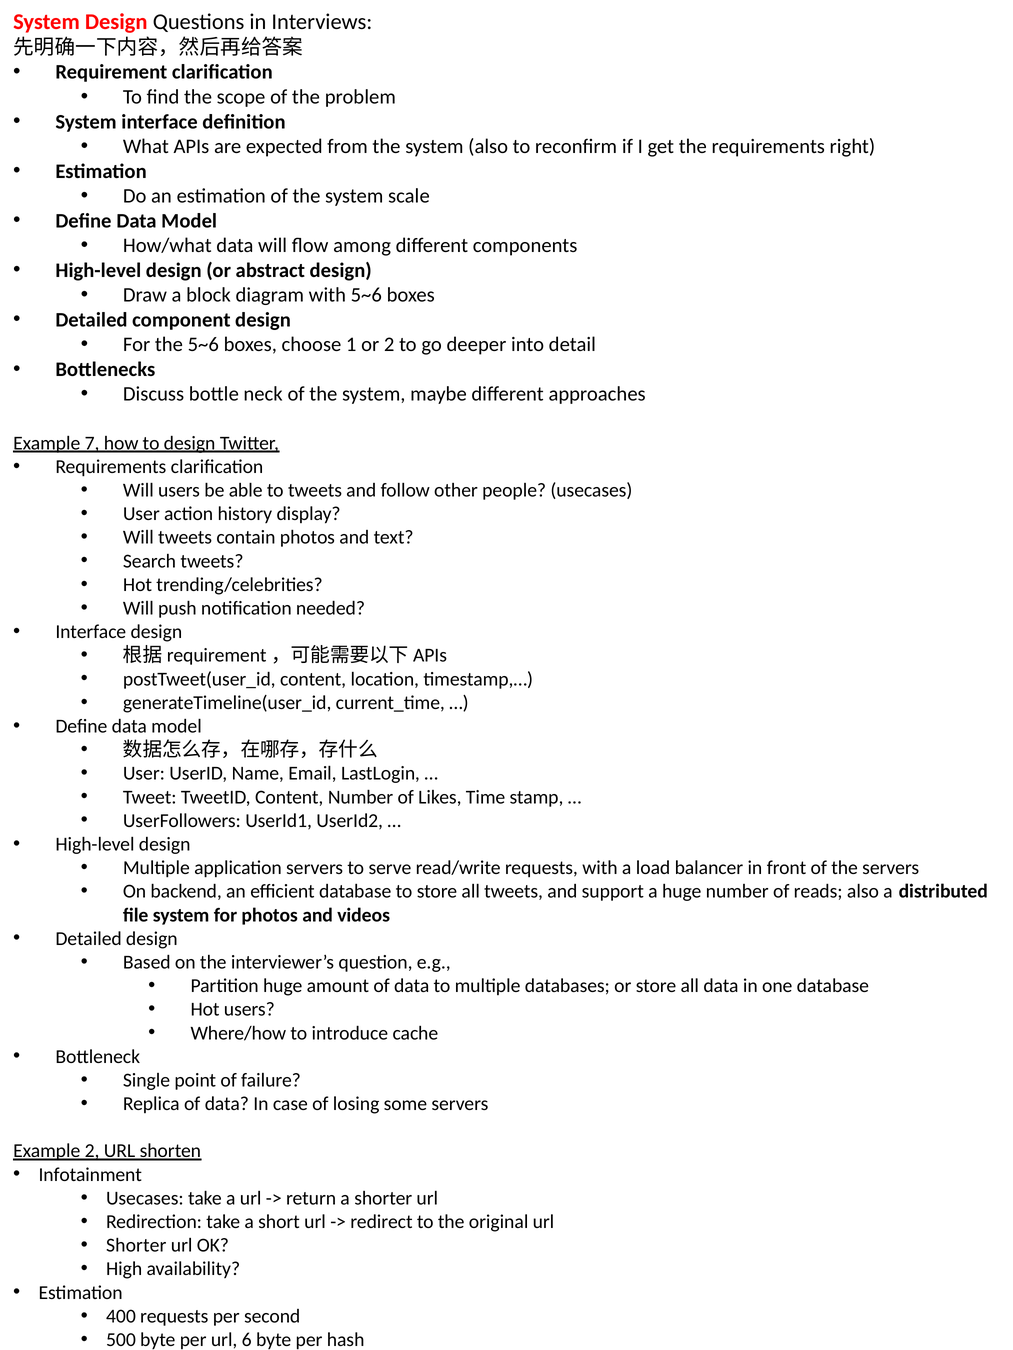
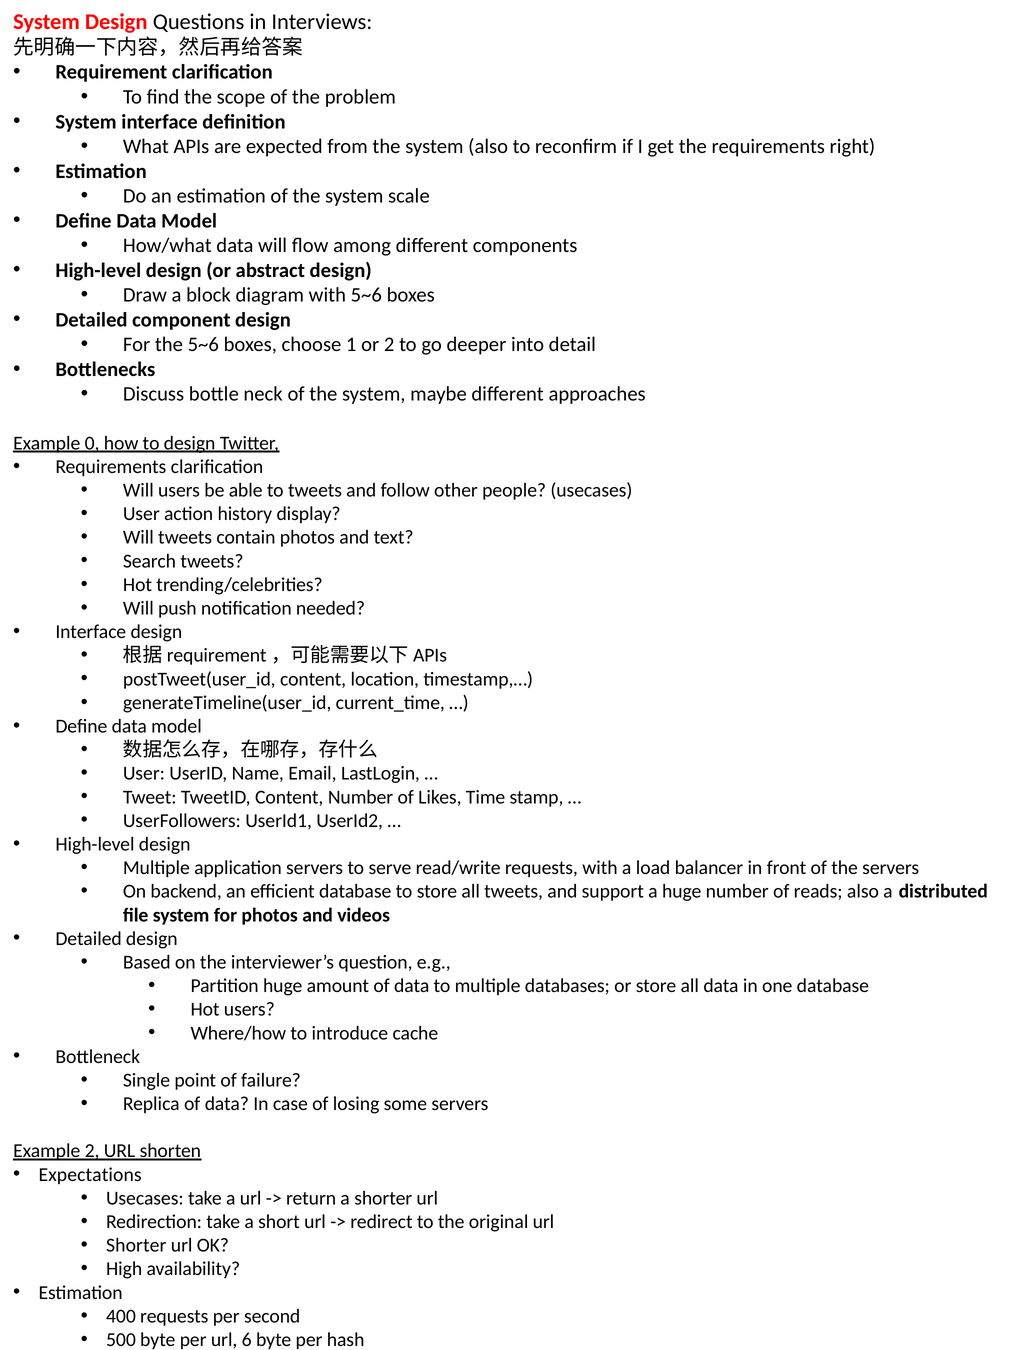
7: 7 -> 0
Infotainment: Infotainment -> Expectations
